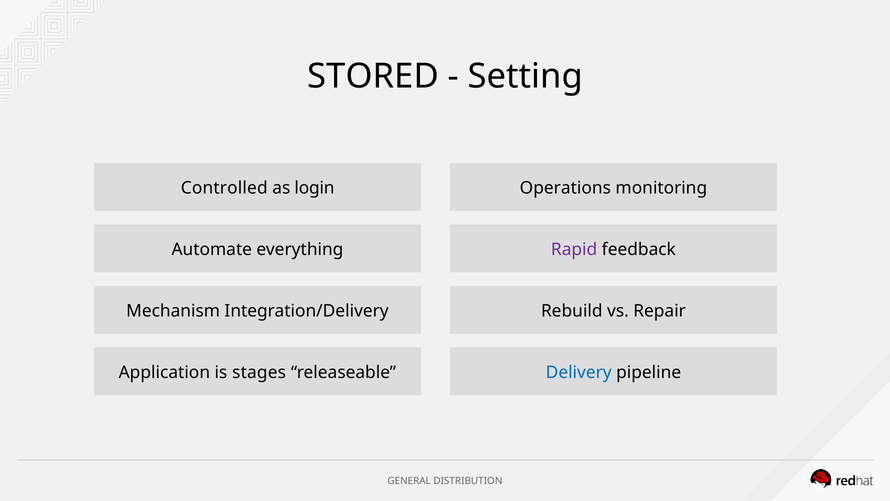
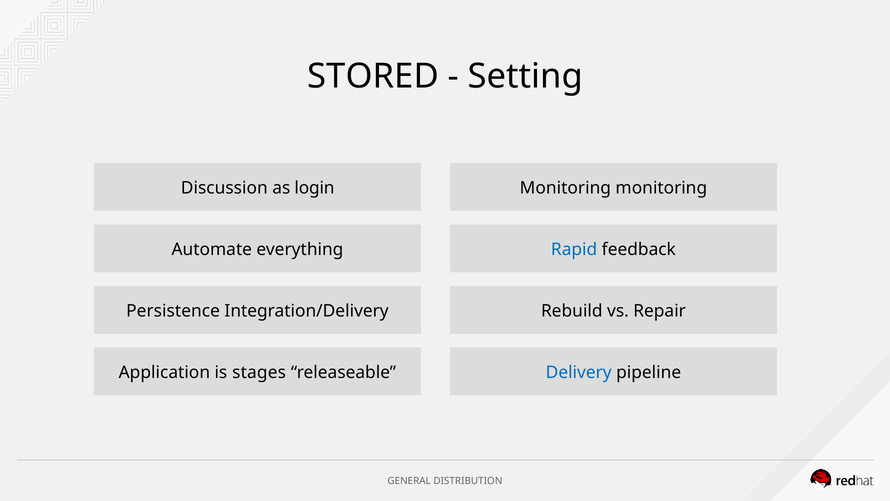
Controlled: Controlled -> Discussion
Operations at (565, 188): Operations -> Monitoring
Rapid colour: purple -> blue
Mechanism: Mechanism -> Persistence
